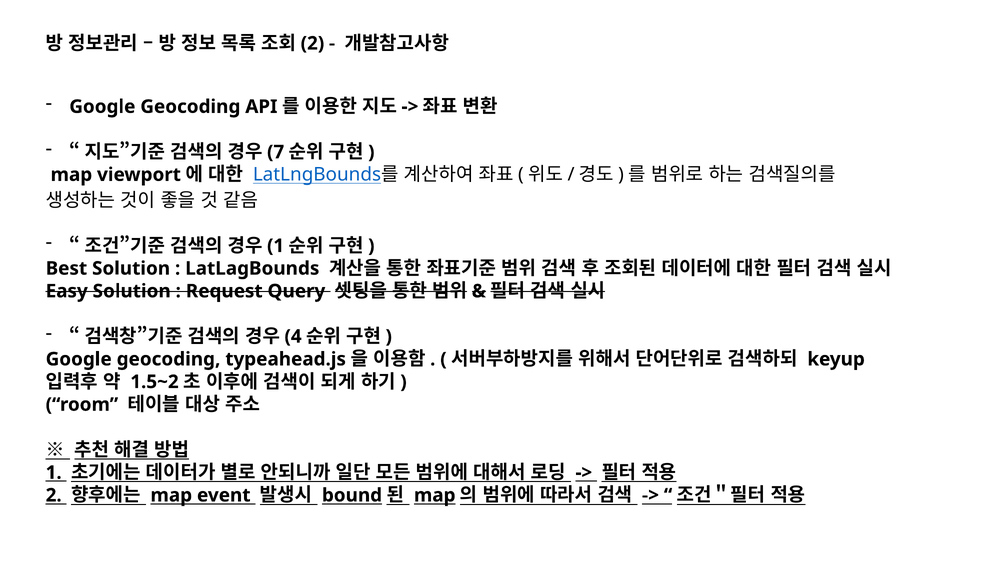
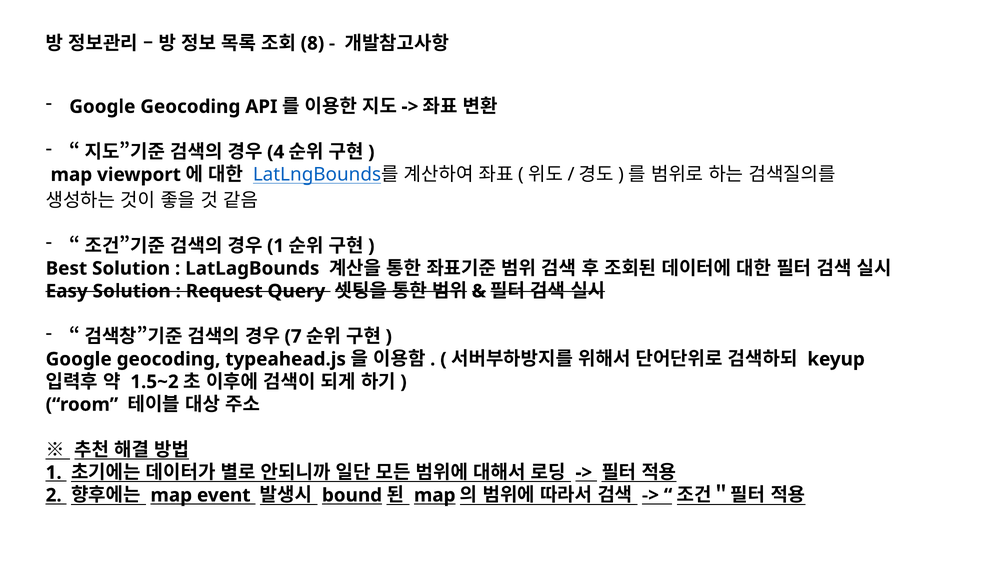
2 at (312, 43): 2 -> 8
7: 7 -> 4
4: 4 -> 7
